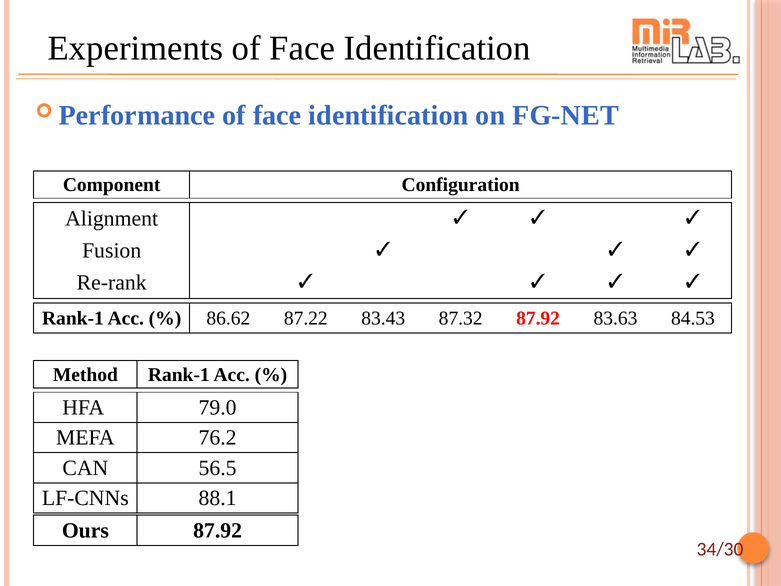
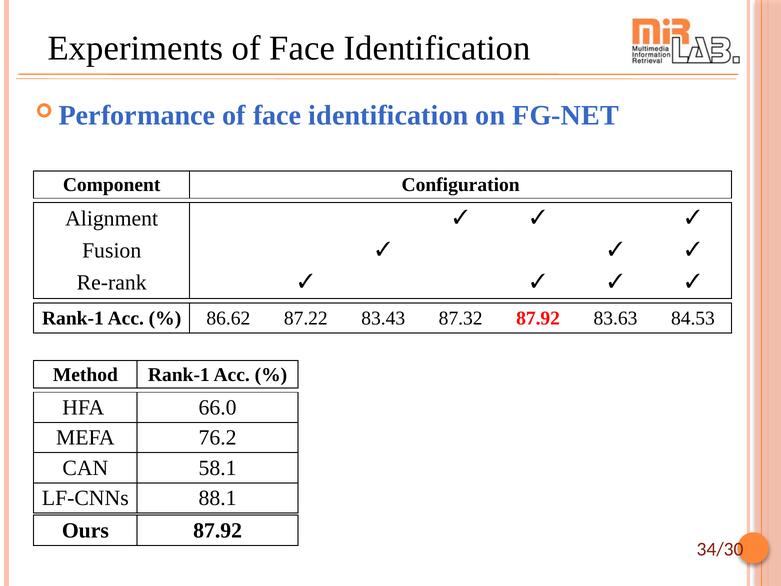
79.0: 79.0 -> 66.0
56.5: 56.5 -> 58.1
